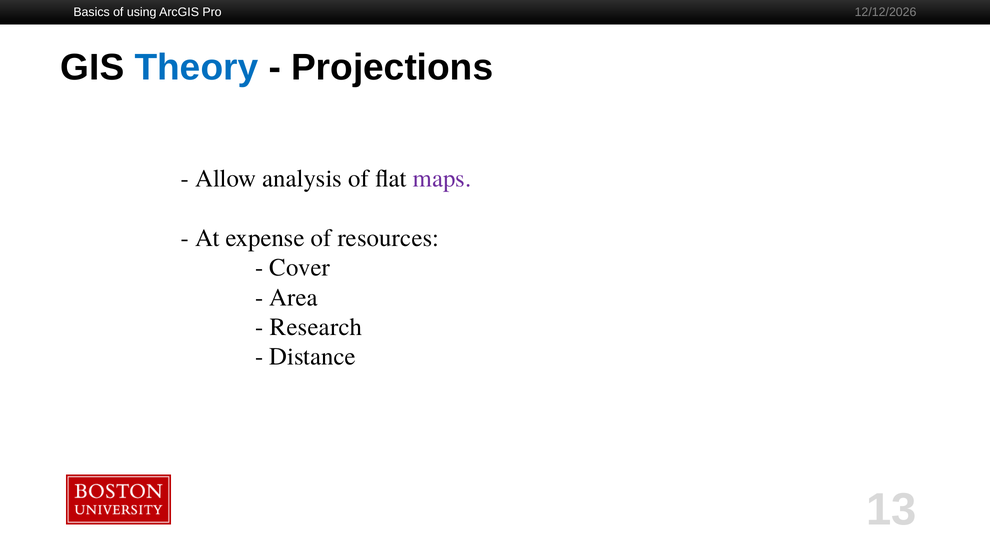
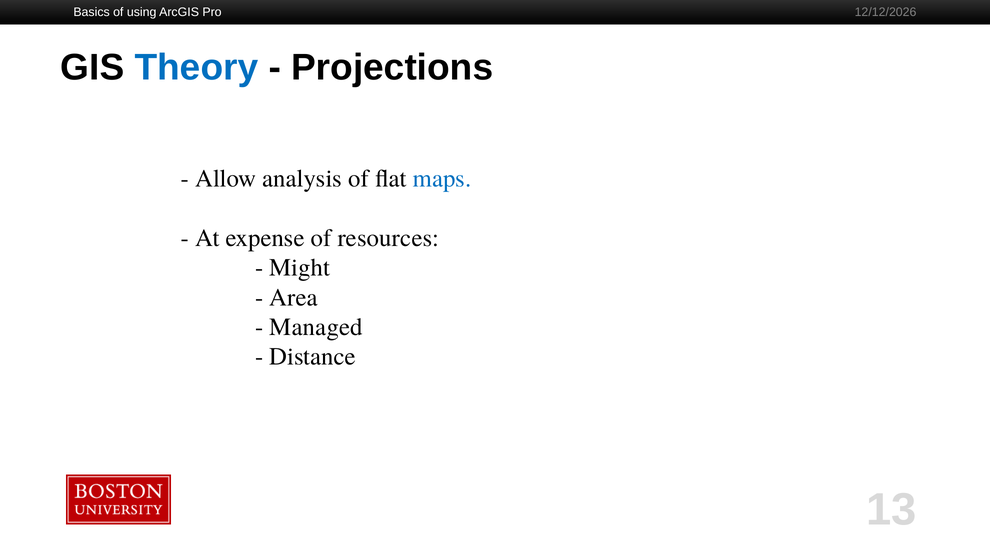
maps colour: purple -> blue
Cover: Cover -> Might
Research: Research -> Managed
